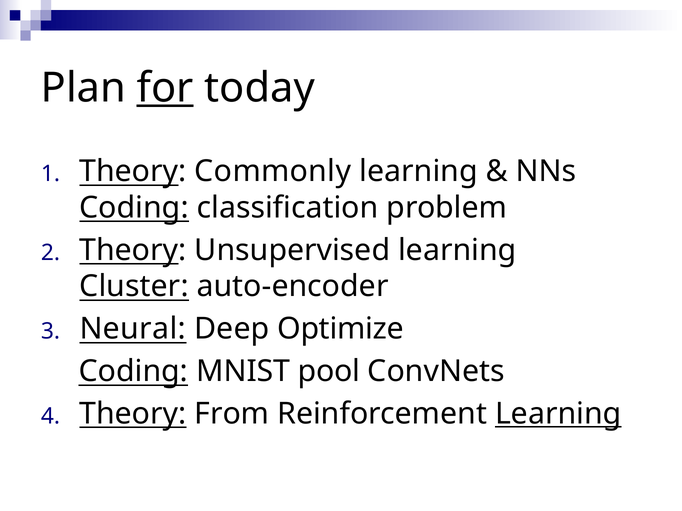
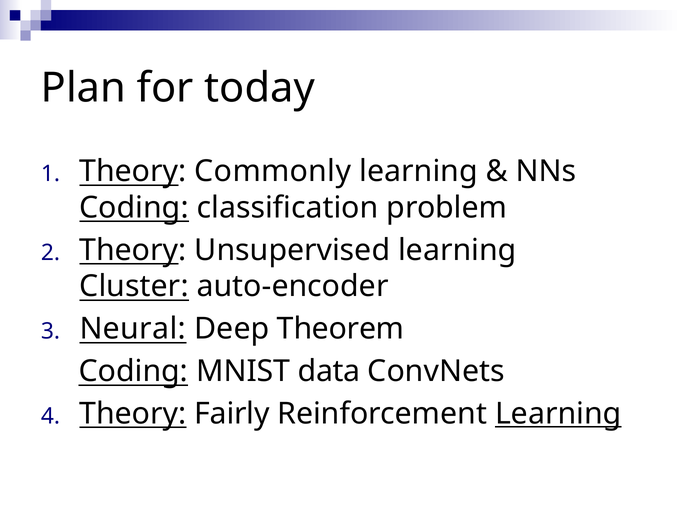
for underline: present -> none
Optimize: Optimize -> Theorem
pool: pool -> data
From: From -> Fairly
